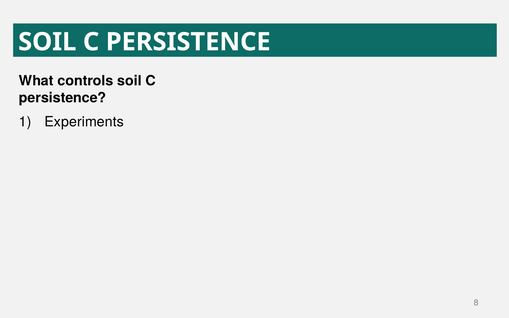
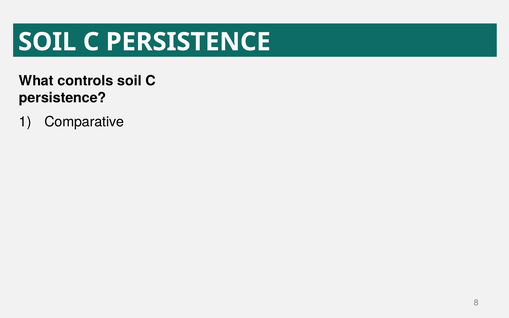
Experiments: Experiments -> Comparative
